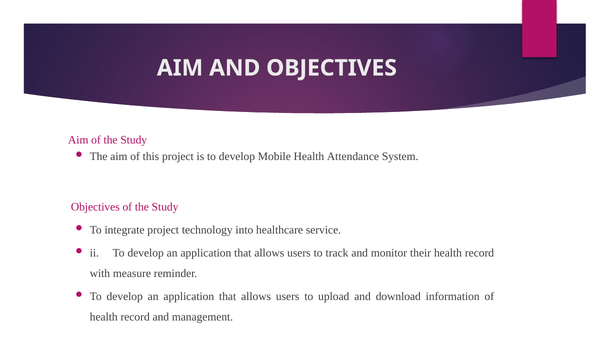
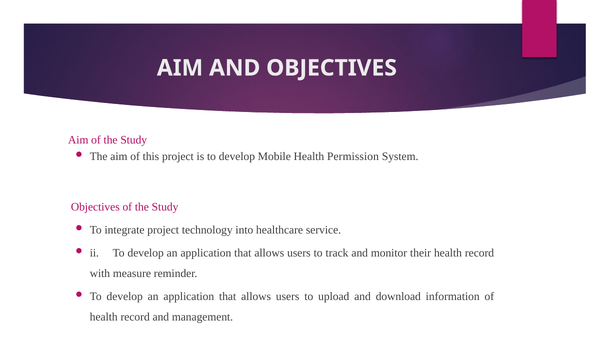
Attendance: Attendance -> Permission
